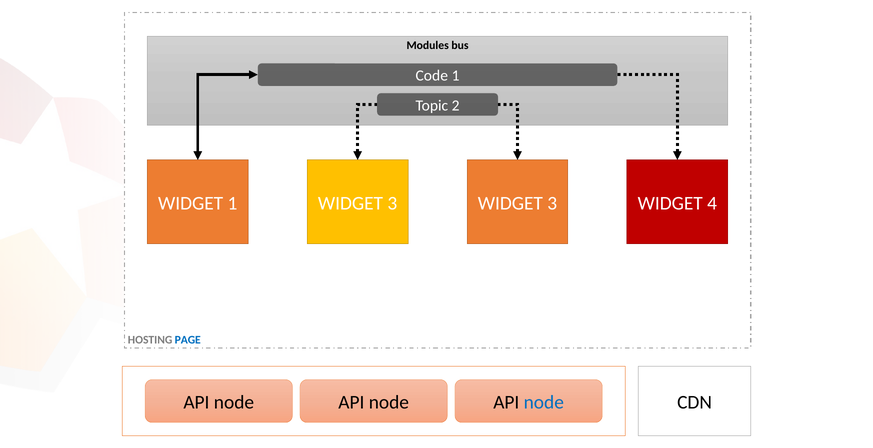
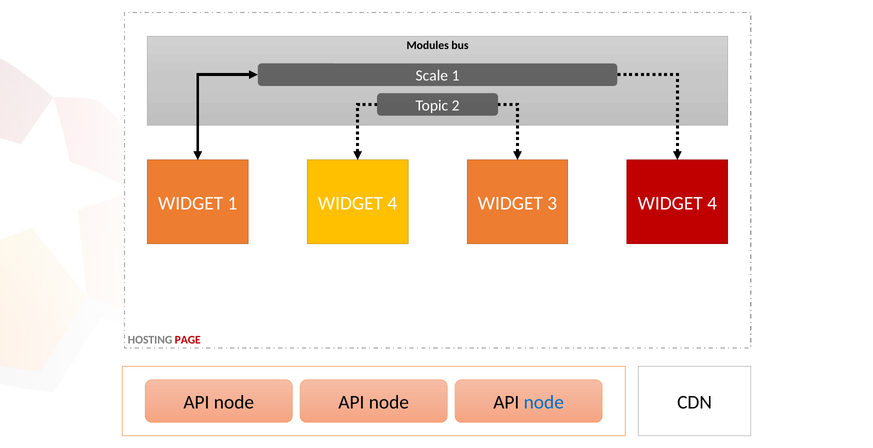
Code: Code -> Scale
1 WIDGET 3: 3 -> 4
PAGE colour: blue -> red
